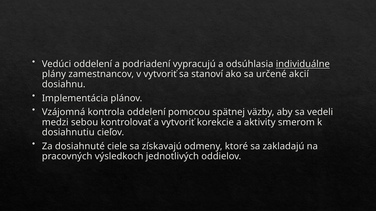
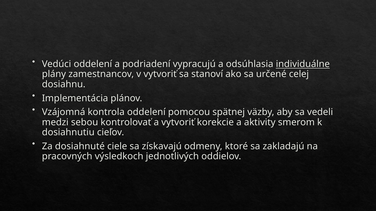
akcií: akcií -> celej
